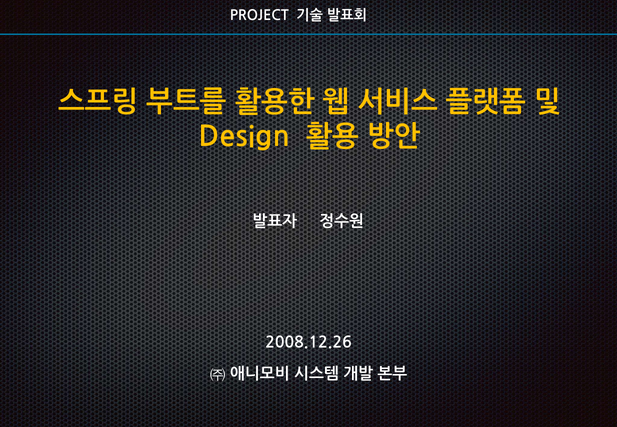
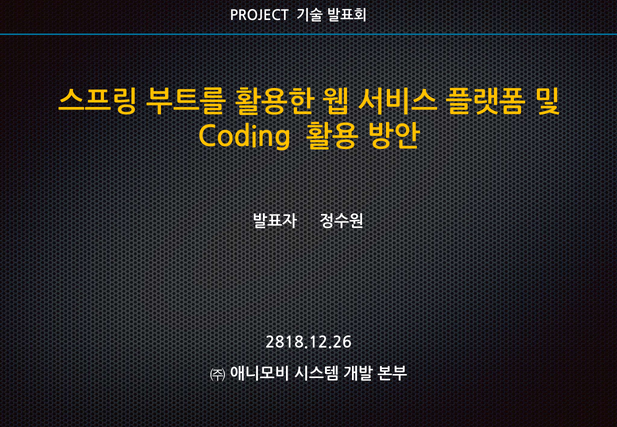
Design: Design -> Coding
2008.12.26: 2008.12.26 -> 2818.12.26
